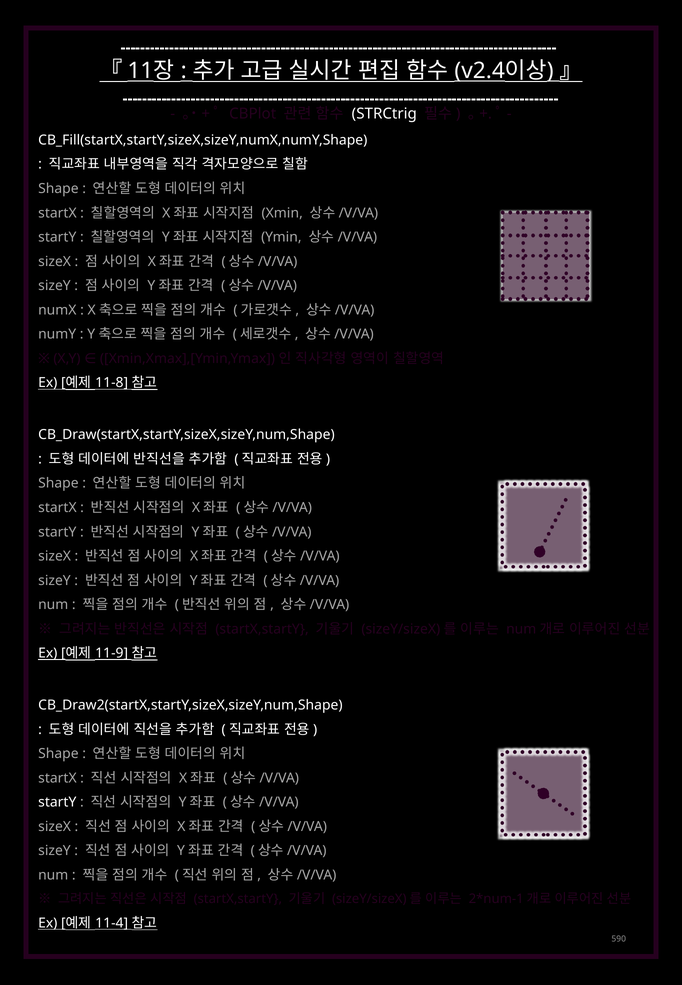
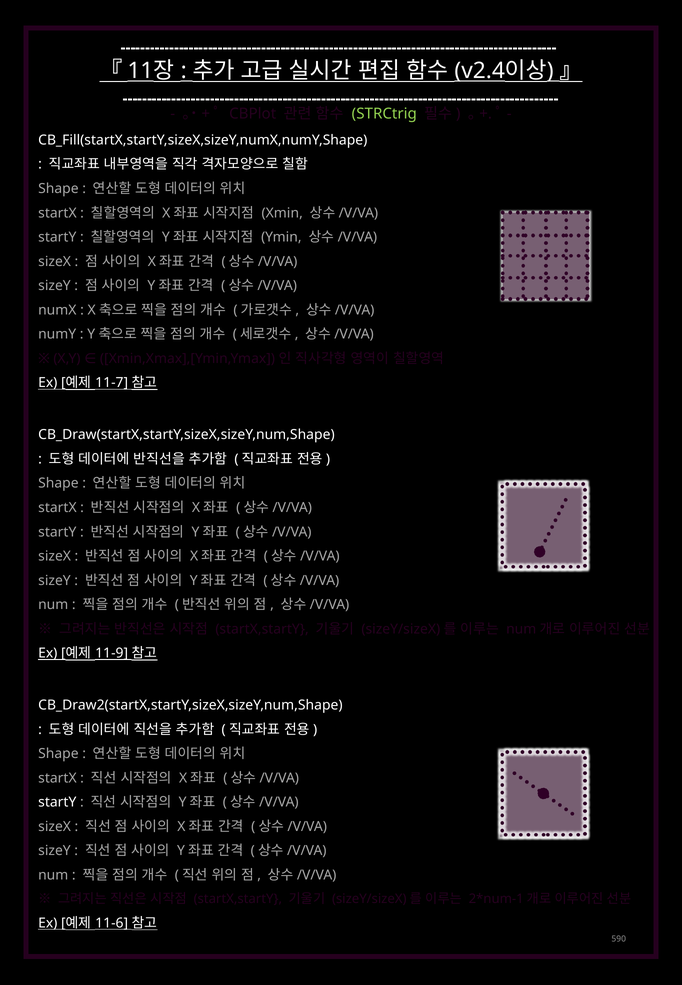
STRCtrig colour: white -> light green
11-8: 11-8 -> 11-7
11-4: 11-4 -> 11-6
